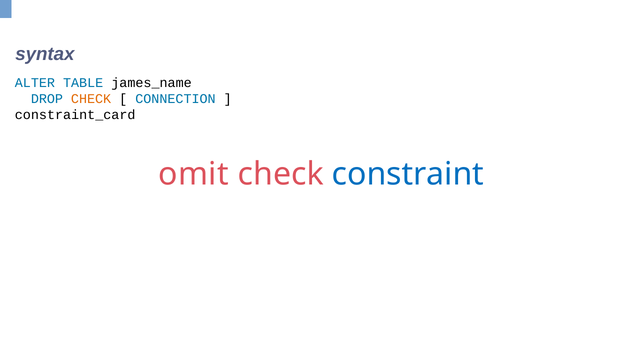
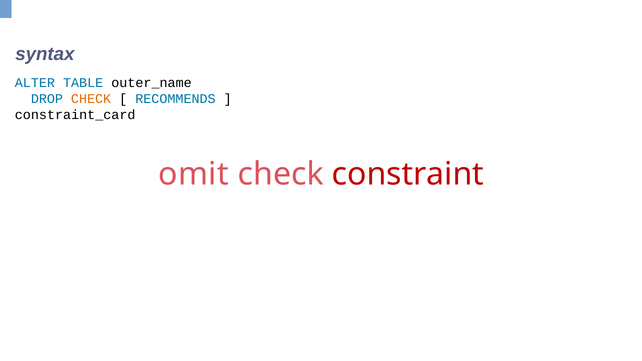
james_name: james_name -> outer_name
CONNECTION: CONNECTION -> RECOMMENDS
constraint colour: blue -> red
